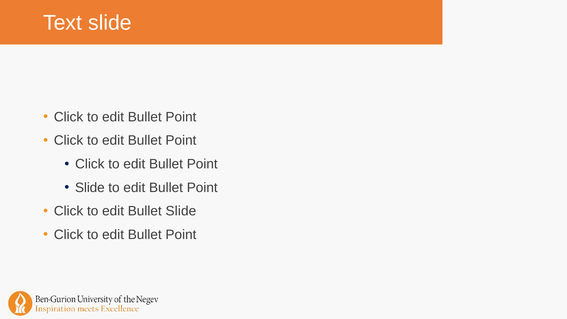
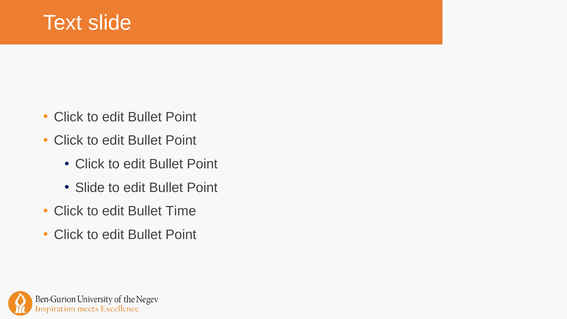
Bullet Slide: Slide -> Time
